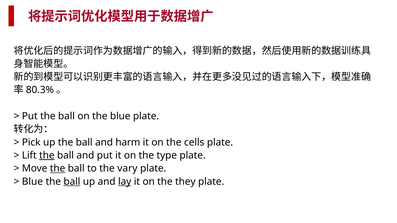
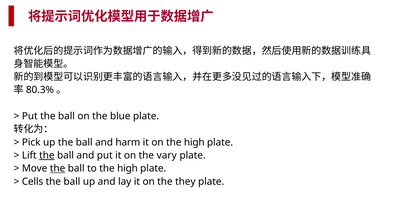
on the cells: cells -> high
type: type -> vary
to the vary: vary -> high
Blue at (32, 182): Blue -> Cells
ball at (72, 182) underline: present -> none
lay underline: present -> none
